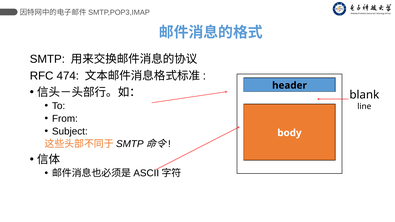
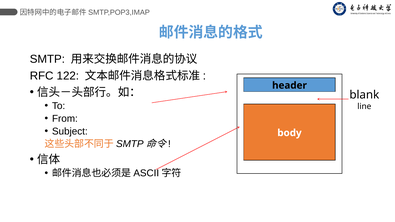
474: 474 -> 122
